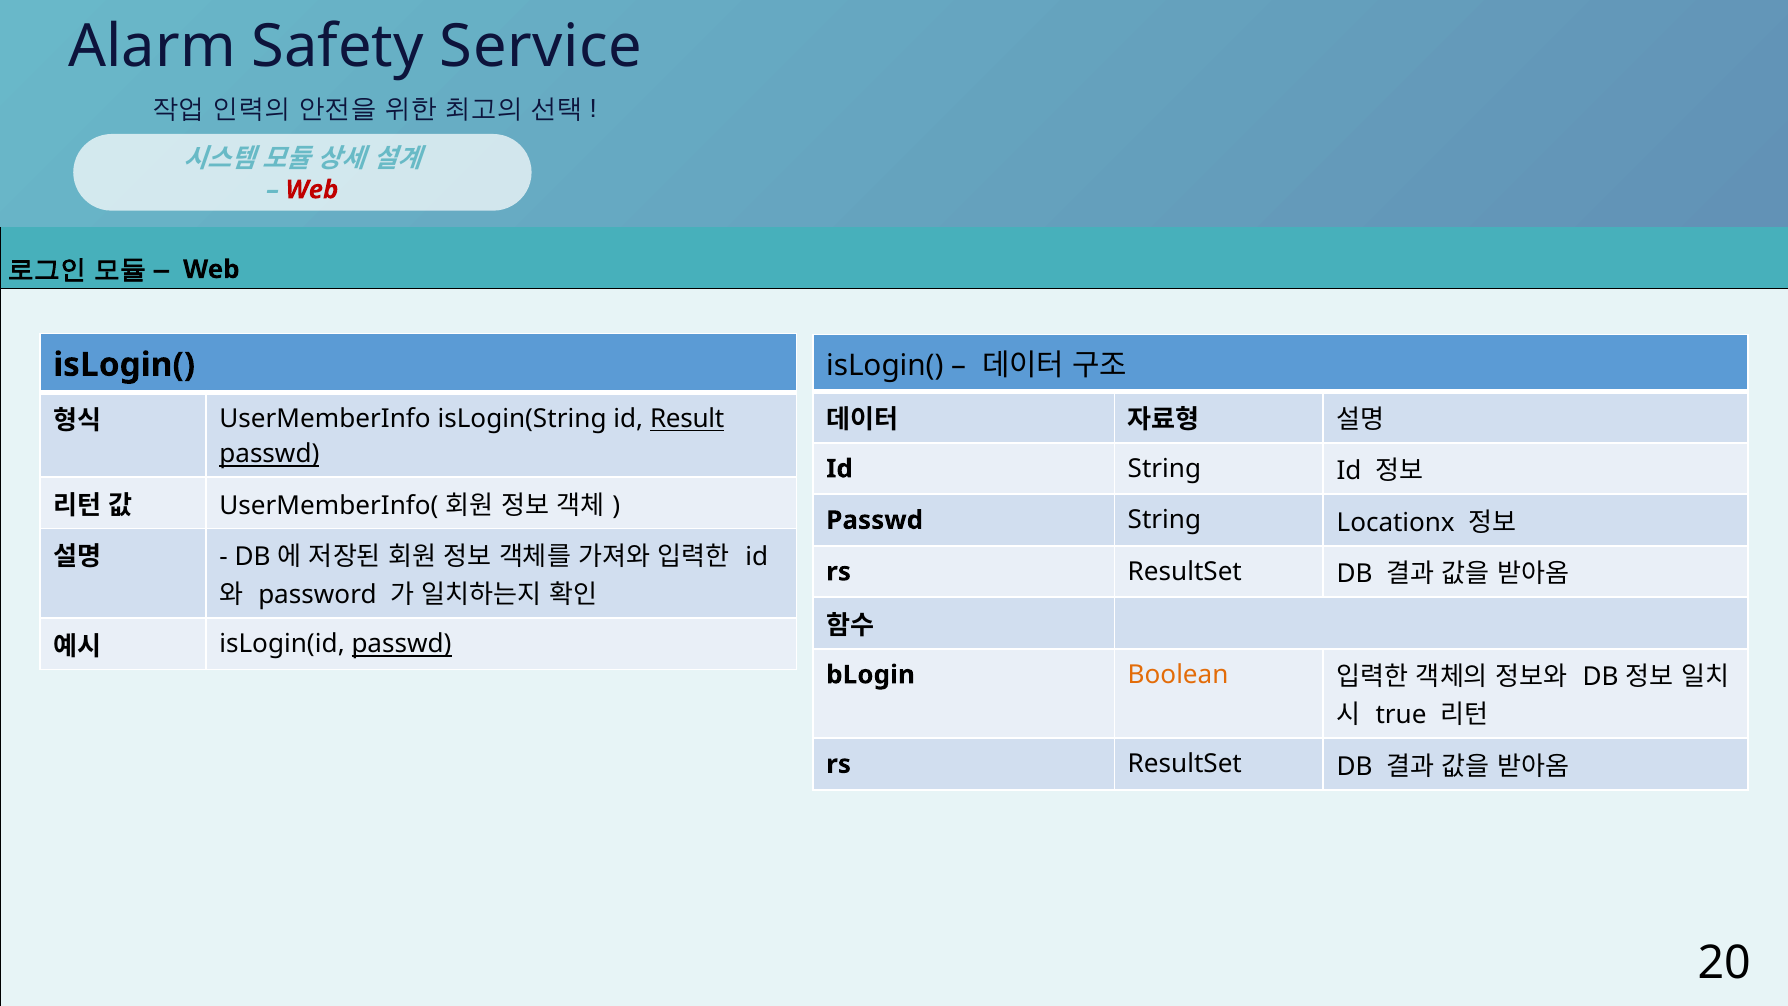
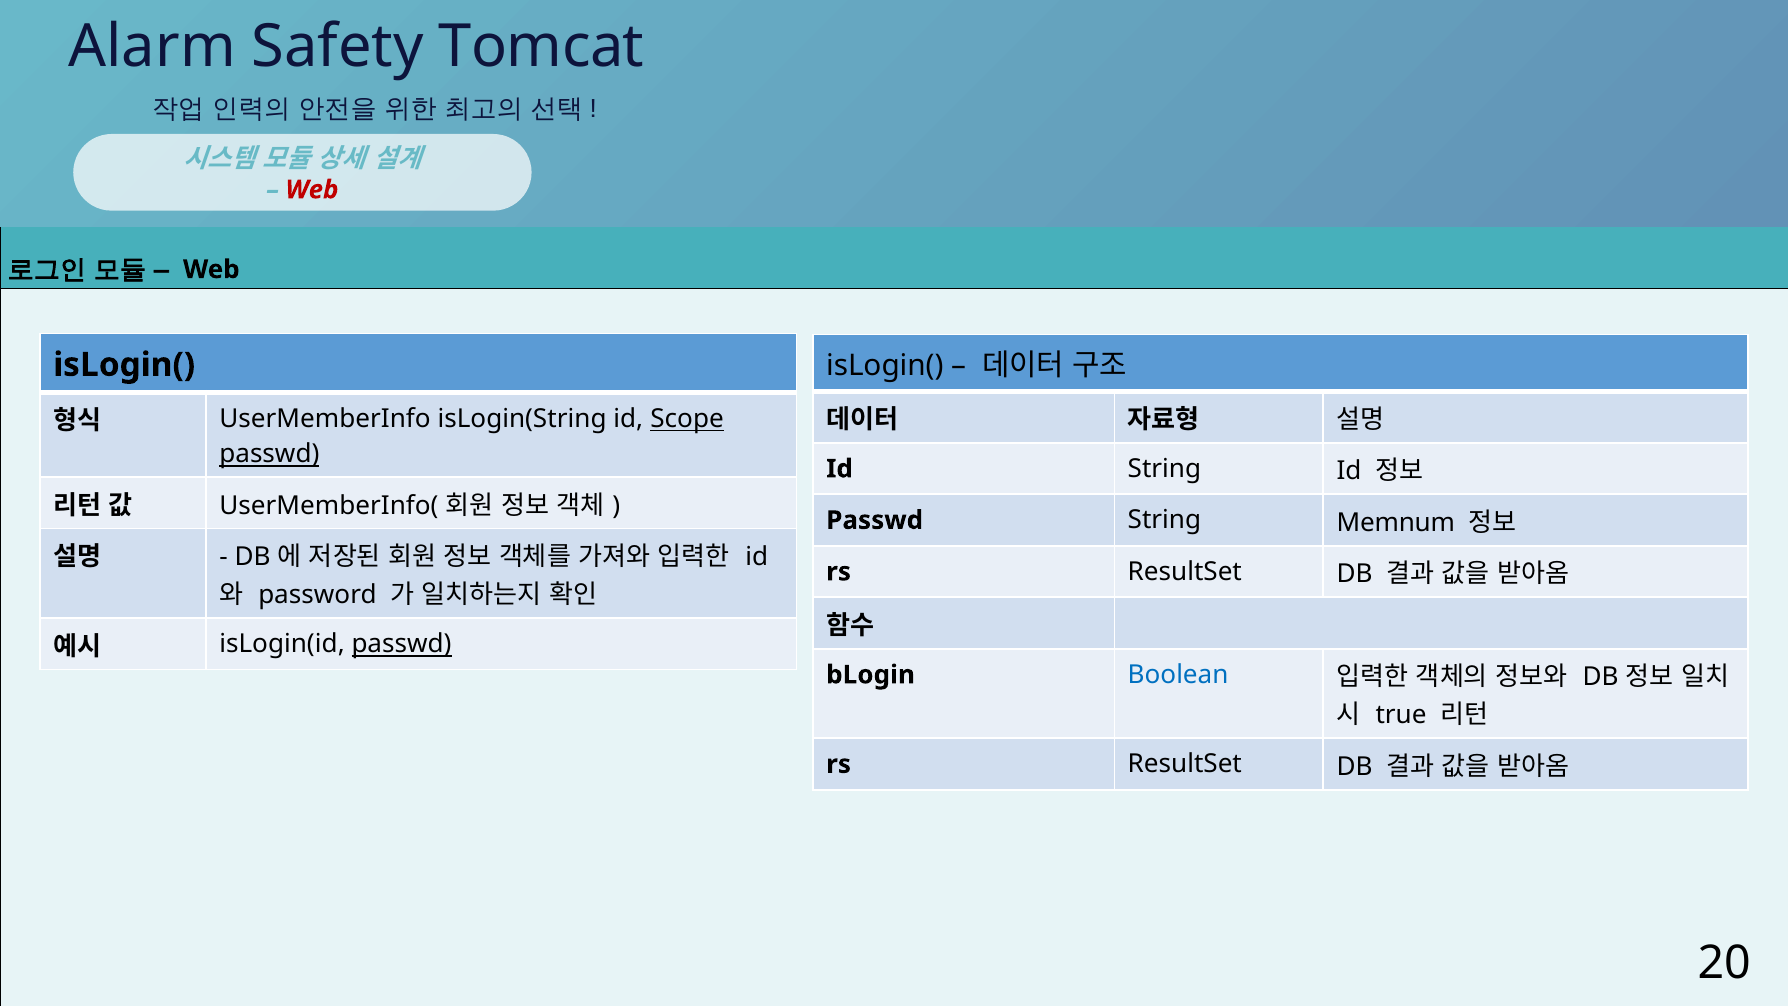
Service: Service -> Tomcat
Result: Result -> Scope
Locationx: Locationx -> Memnum
Boolean colour: orange -> blue
